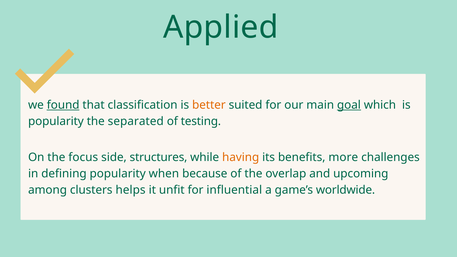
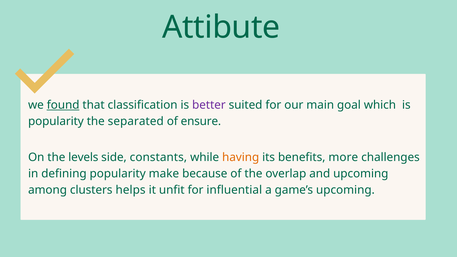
Applied: Applied -> Attibute
better colour: orange -> purple
goal underline: present -> none
testing: testing -> ensure
focus: focus -> levels
structures: structures -> constants
when: when -> make
game’s worldwide: worldwide -> upcoming
